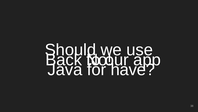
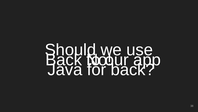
have at (133, 69): have -> back
